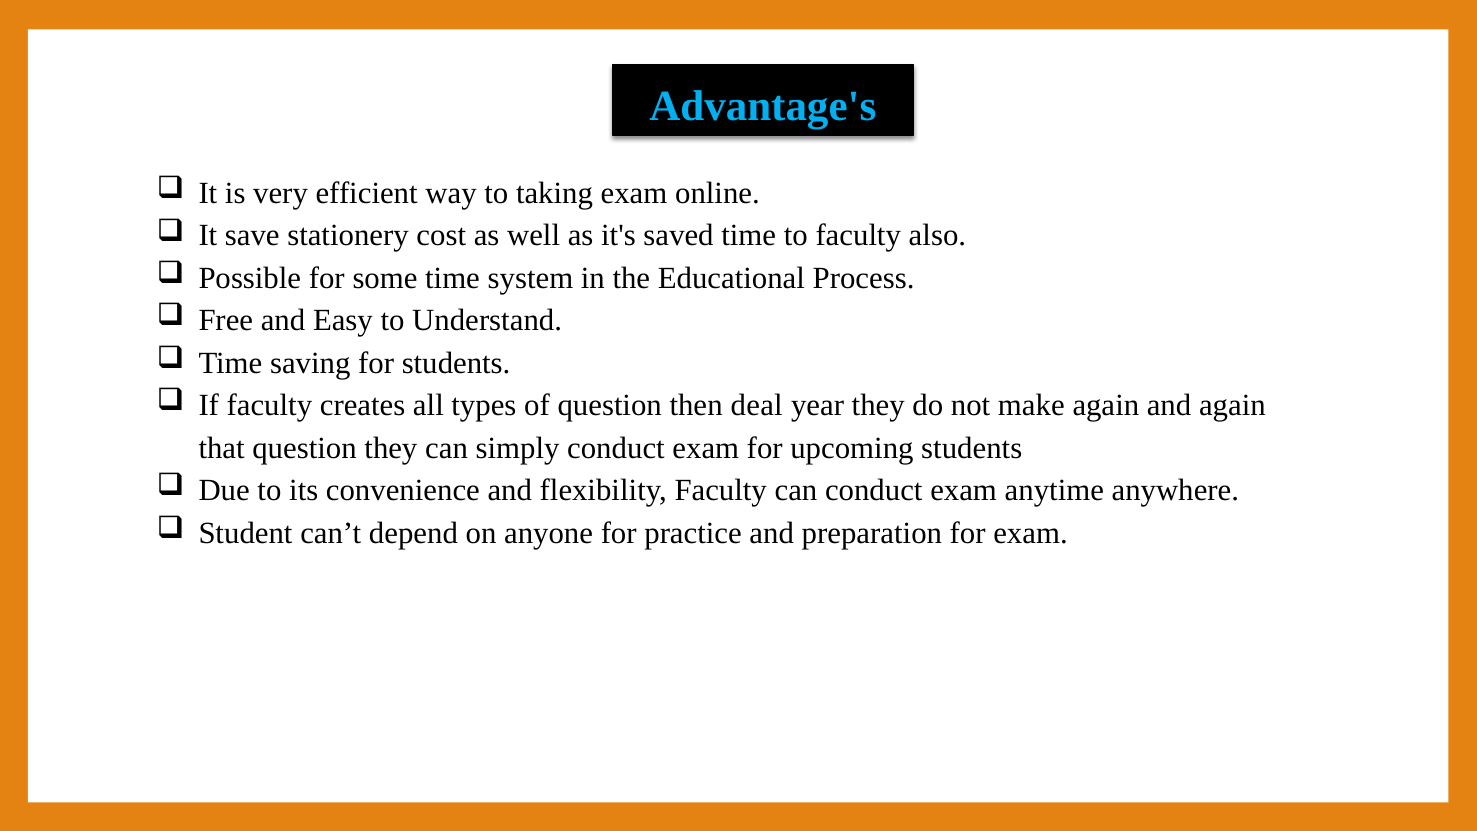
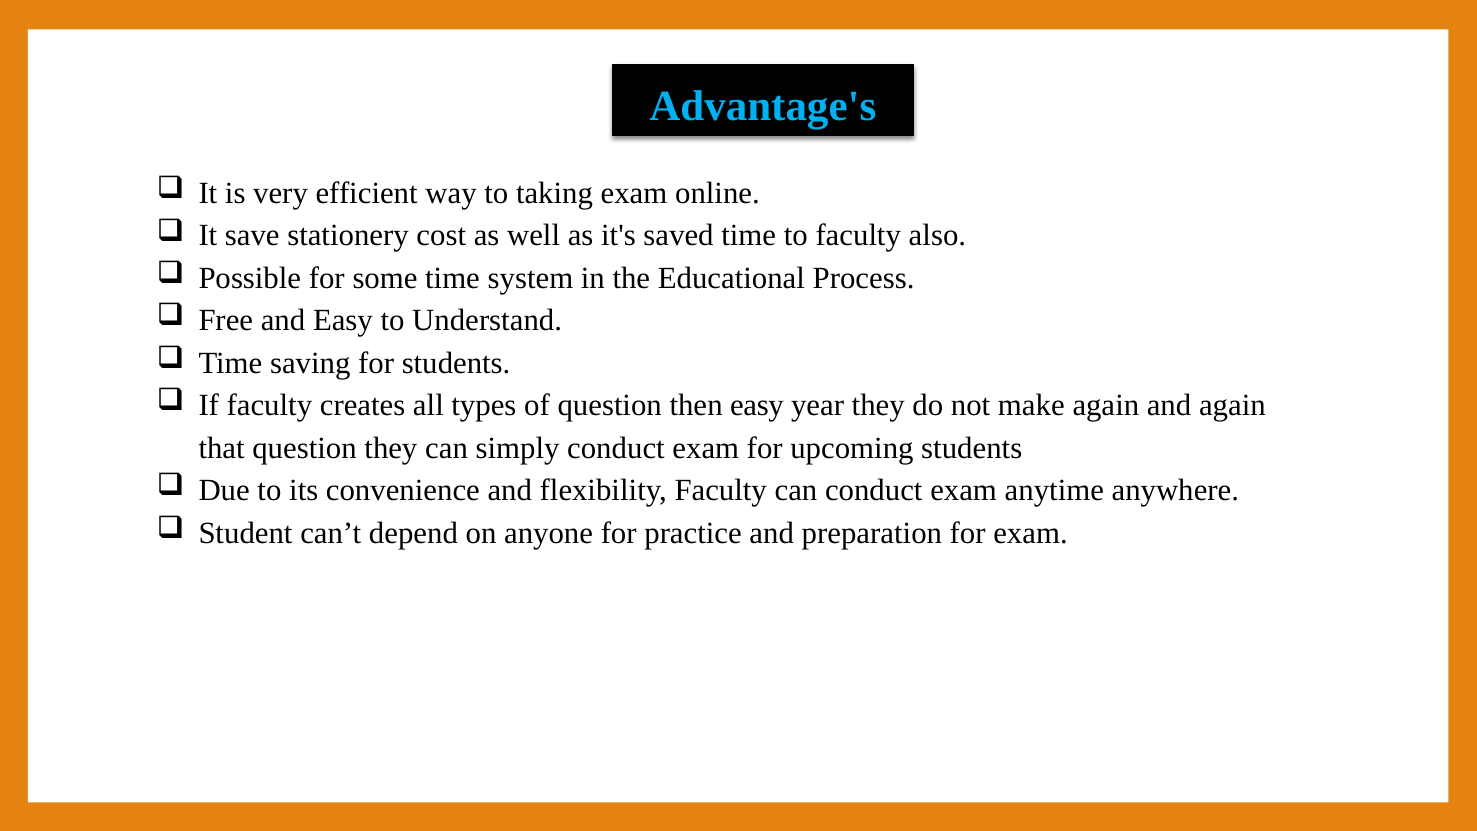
then deal: deal -> easy
